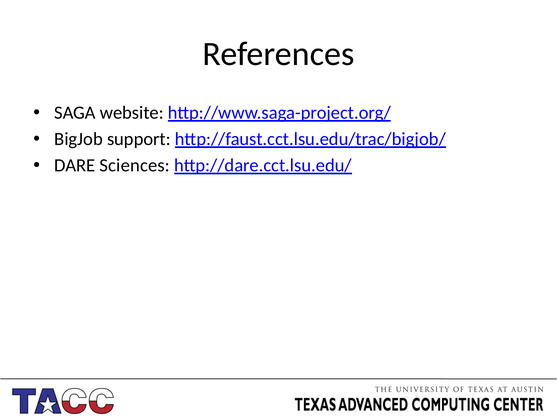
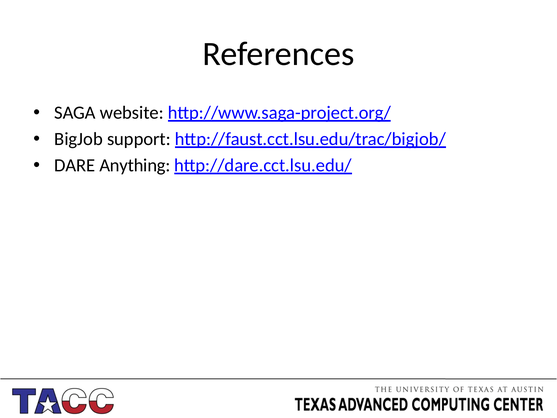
Sciences: Sciences -> Anything
